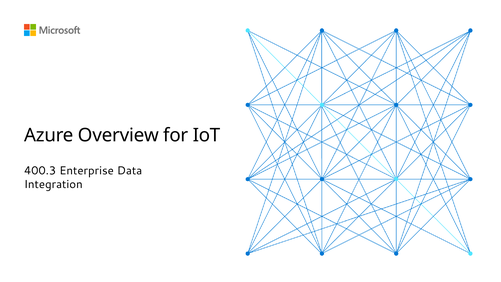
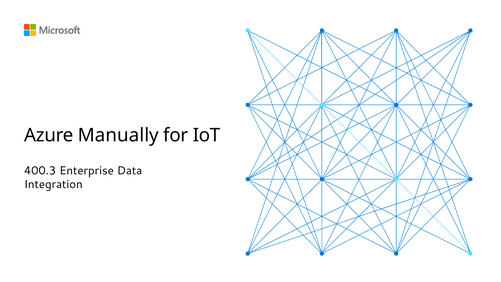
Overview: Overview -> Manually
